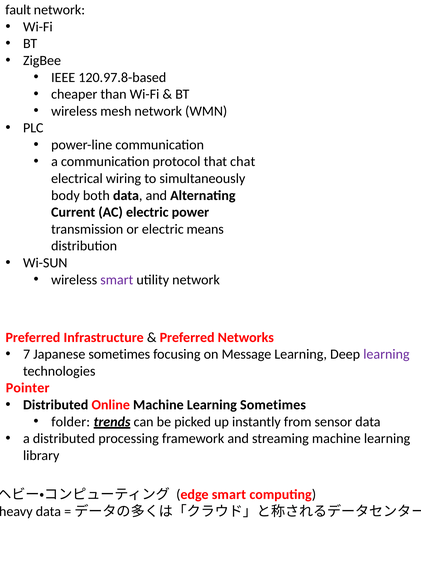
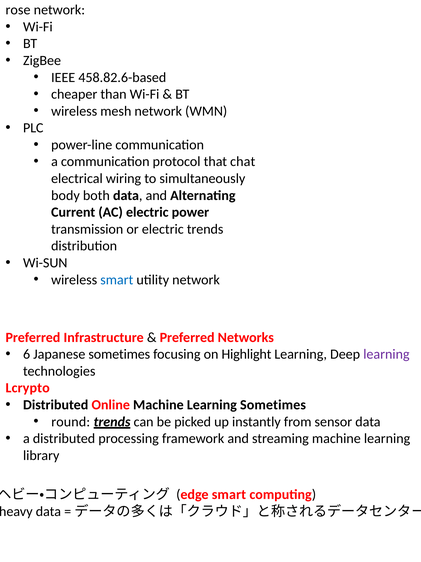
fault: fault -> rose
120.97.8-based: 120.97.8-based -> 458.82.6-based
electric means: means -> trends
smart at (117, 279) colour: purple -> blue
7: 7 -> 6
Message: Message -> Highlight
Pointer: Pointer -> Lcrypto
folder: folder -> round
